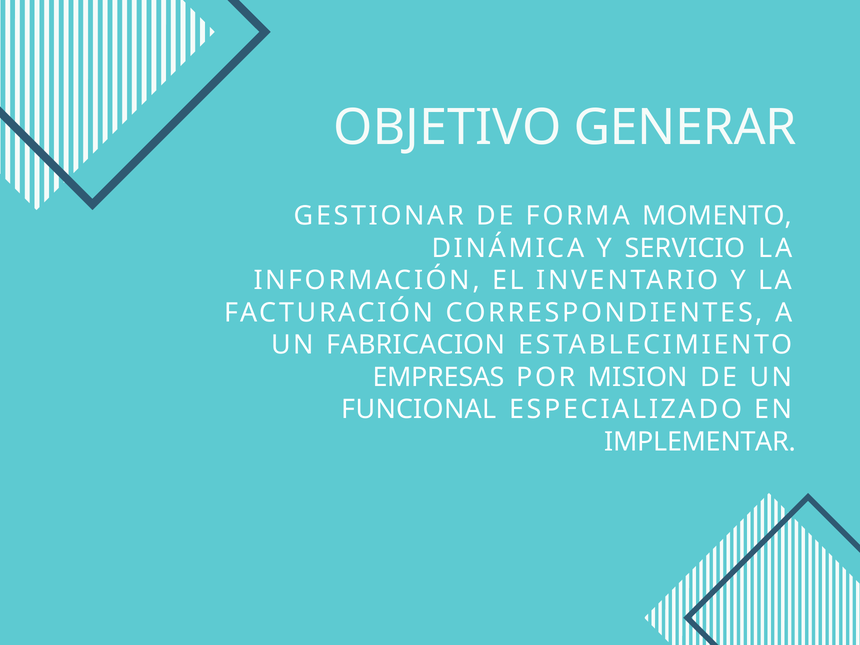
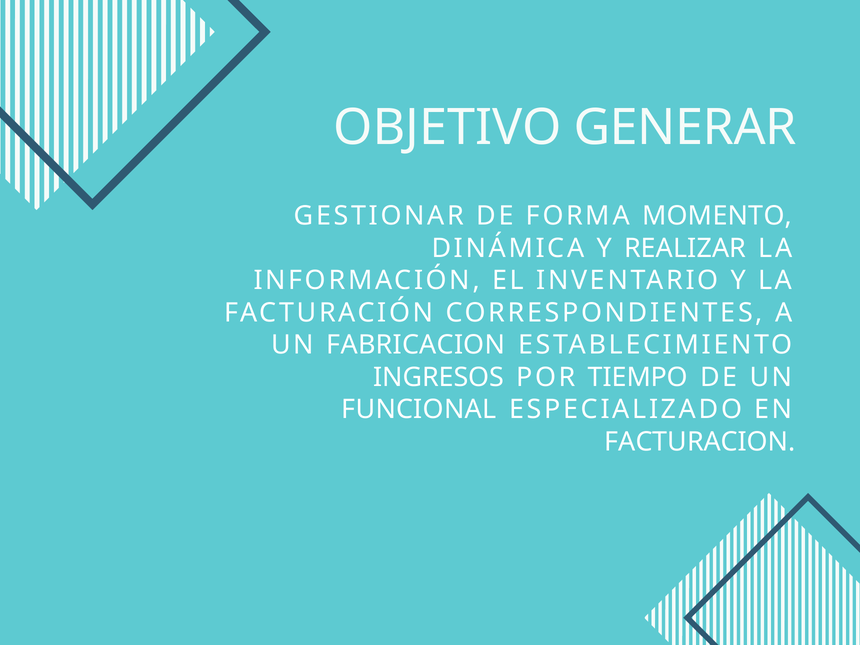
SERVICIO: SERVICIO -> REALIZAR
EMPRESAS: EMPRESAS -> INGRESOS
MISION: MISION -> TIEMPO
IMPLEMENTAR: IMPLEMENTAR -> FACTURACION
